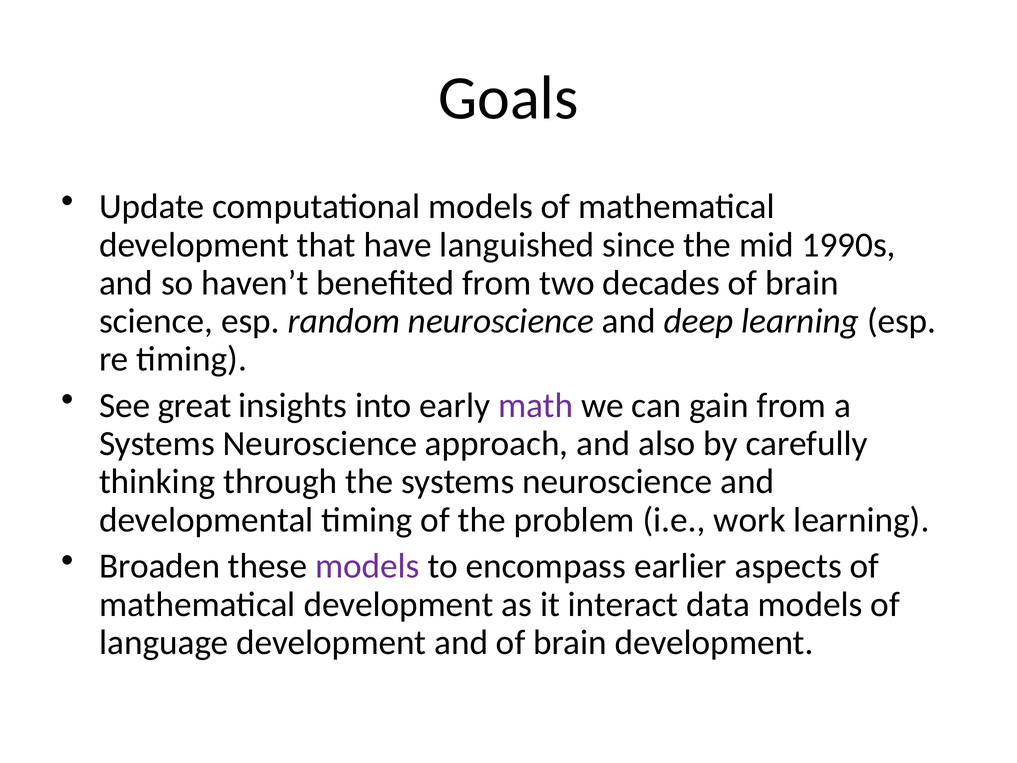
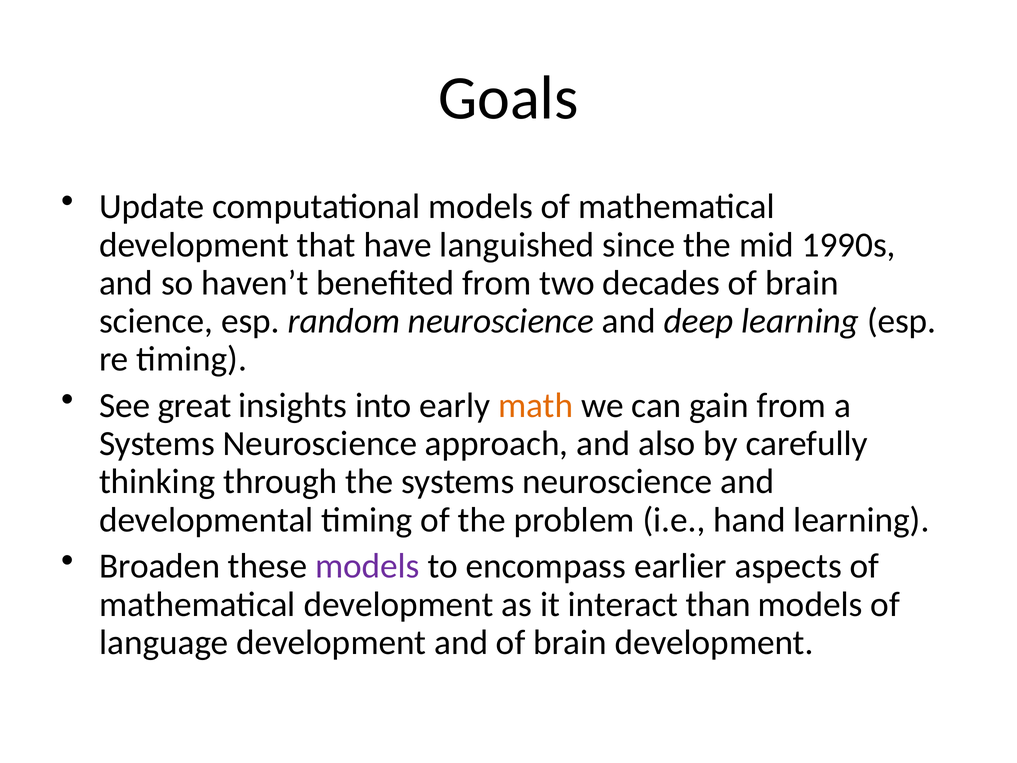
math colour: purple -> orange
work: work -> hand
data: data -> than
